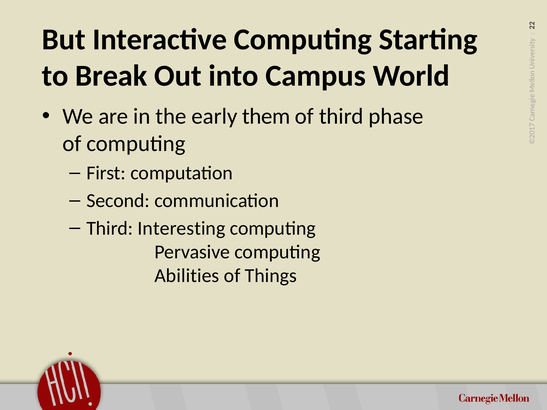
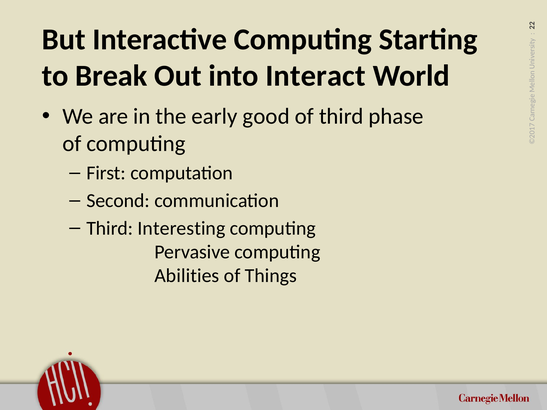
Campus: Campus -> Interact
them: them -> good
